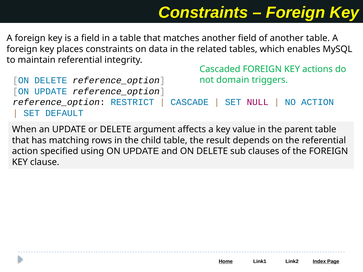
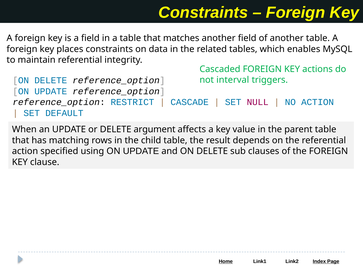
domain: domain -> interval
